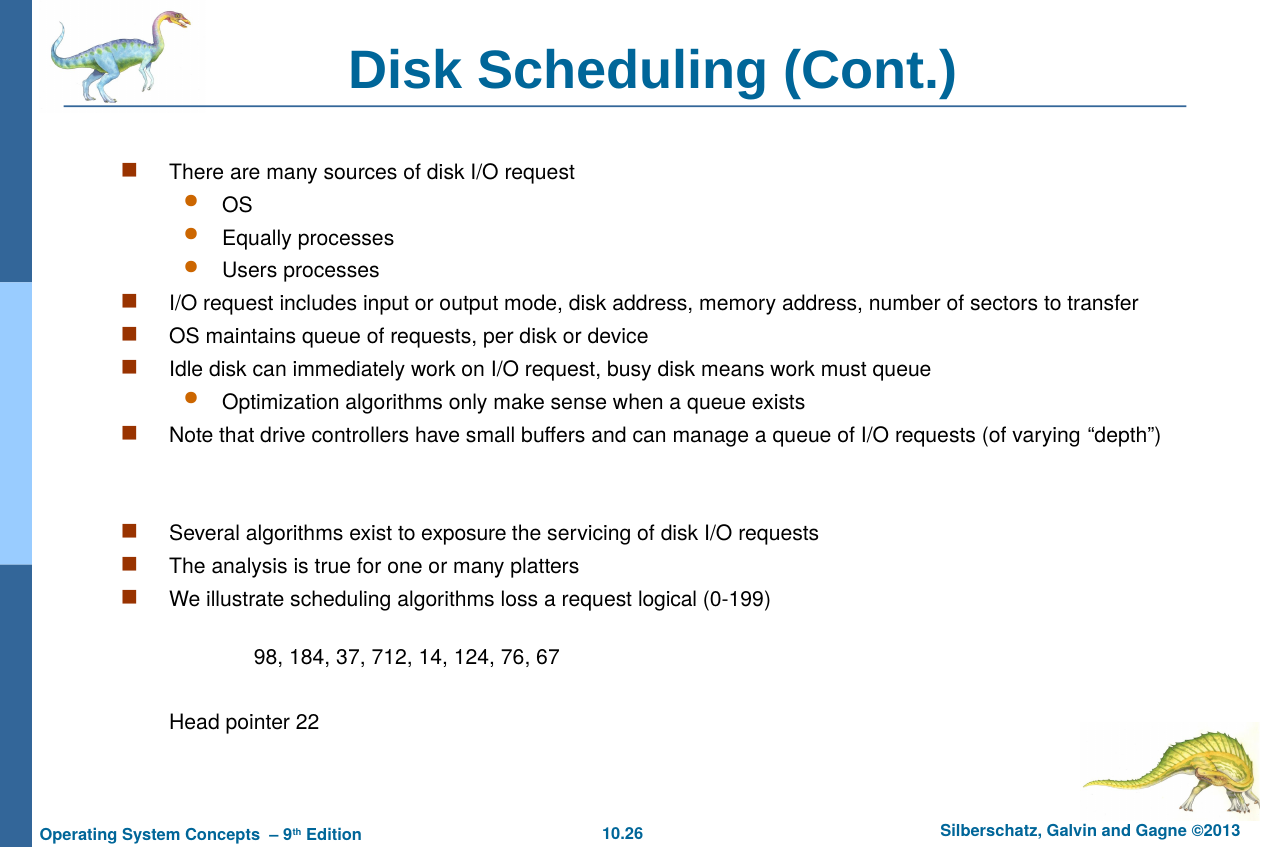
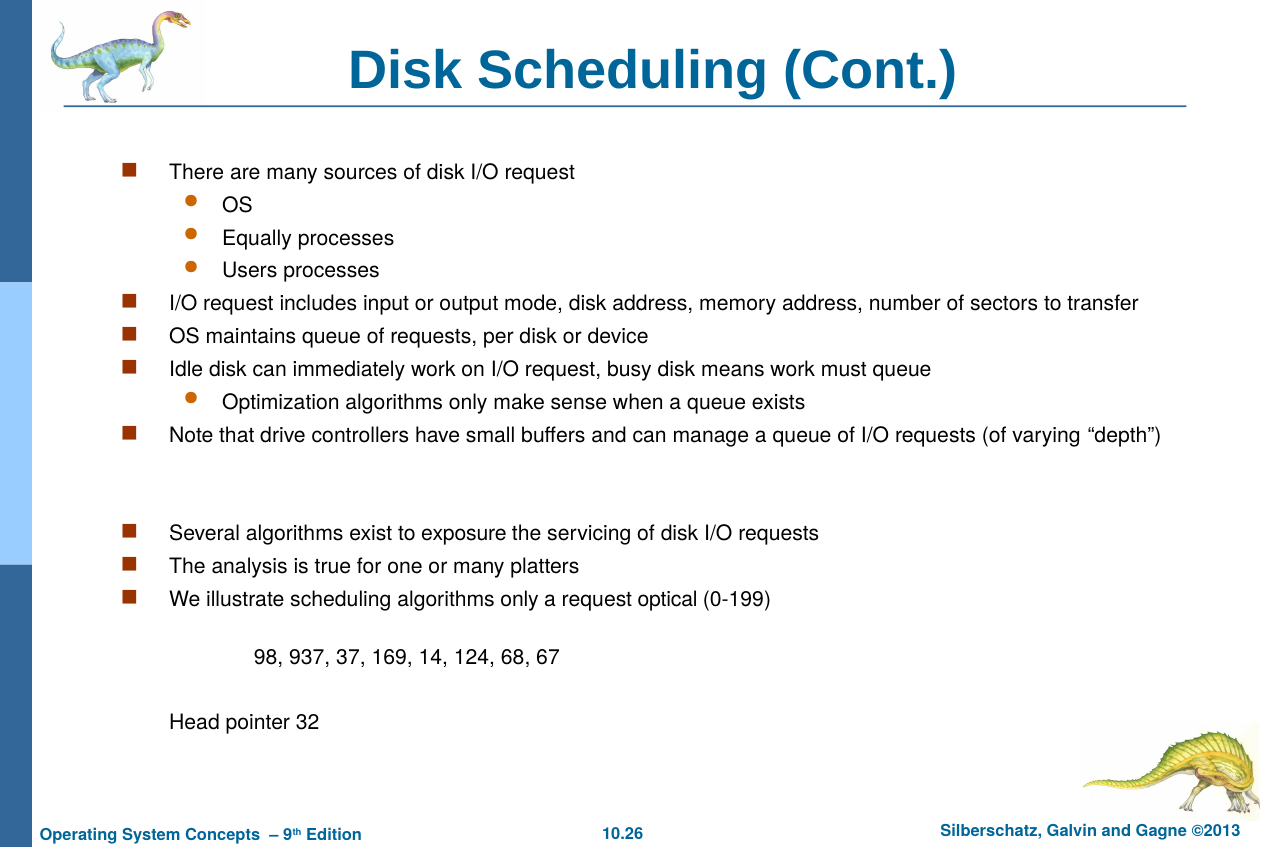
scheduling algorithms loss: loss -> only
logical: logical -> optical
184: 184 -> 937
712: 712 -> 169
76: 76 -> 68
22: 22 -> 32
